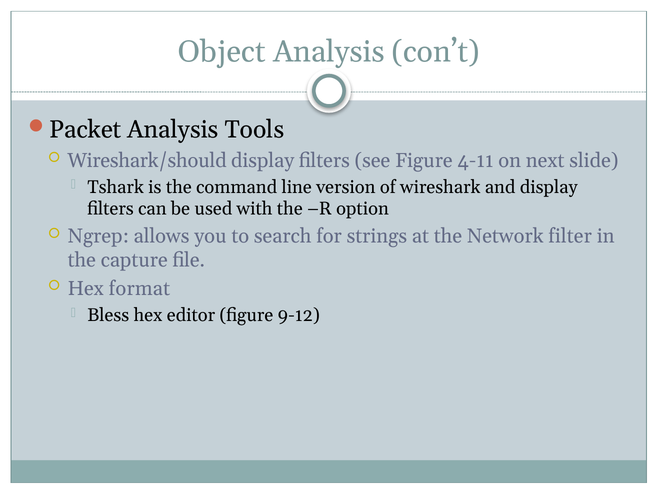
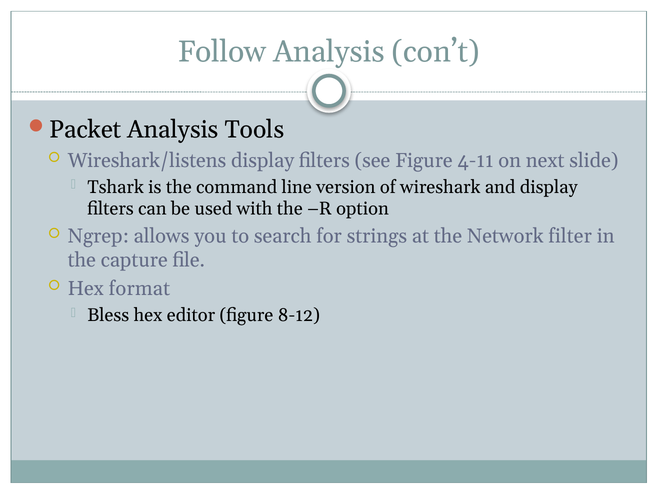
Object: Object -> Follow
Wireshark/should: Wireshark/should -> Wireshark/listens
9-12: 9-12 -> 8-12
